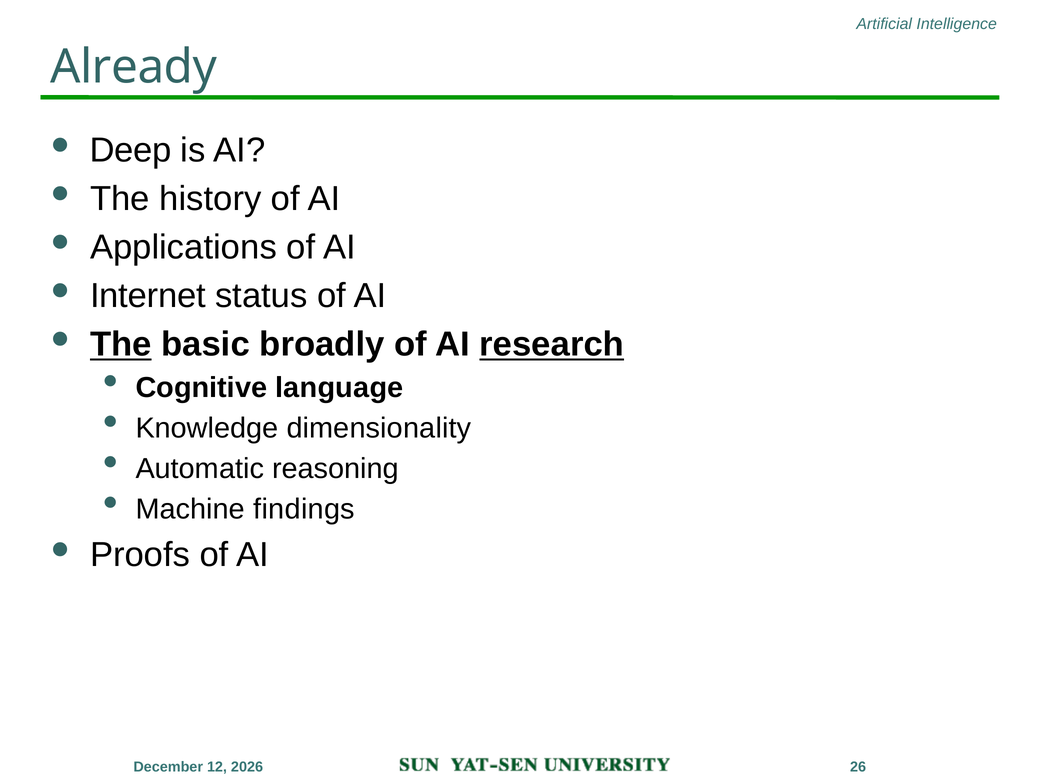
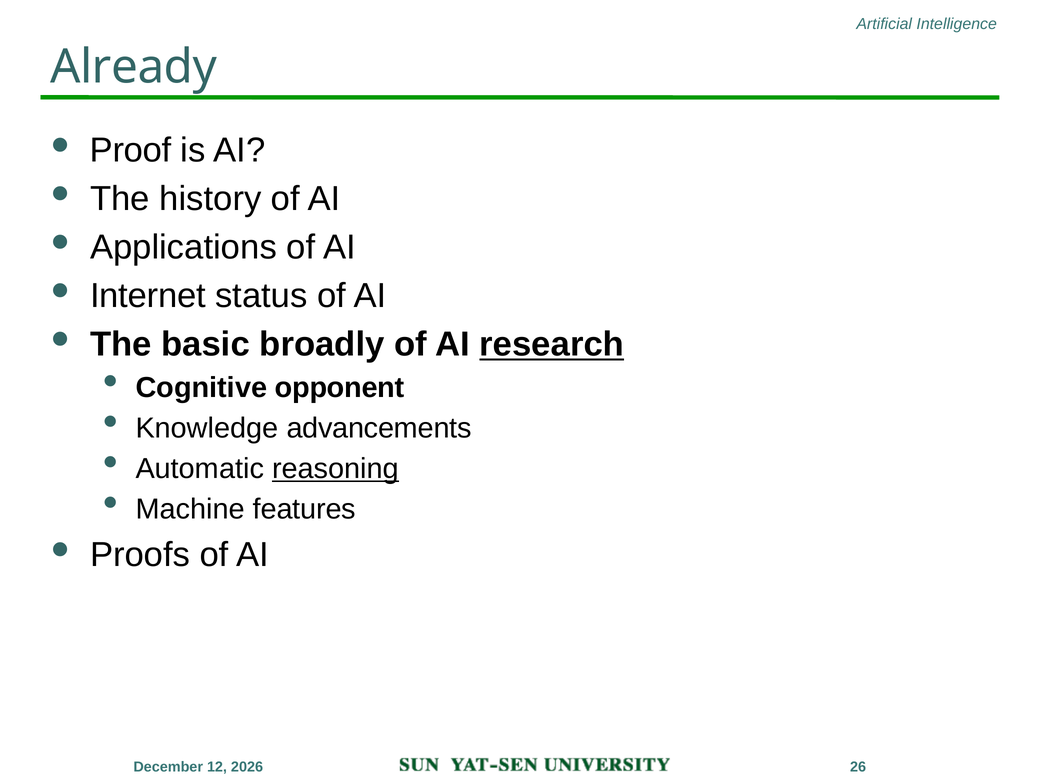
Deep: Deep -> Proof
The at (121, 344) underline: present -> none
language: language -> opponent
dimensionality: dimensionality -> advancements
reasoning underline: none -> present
findings: findings -> features
